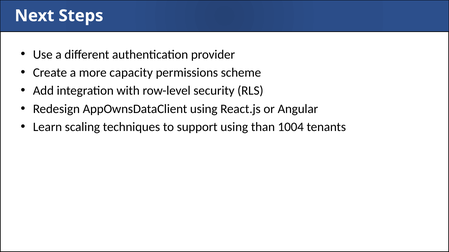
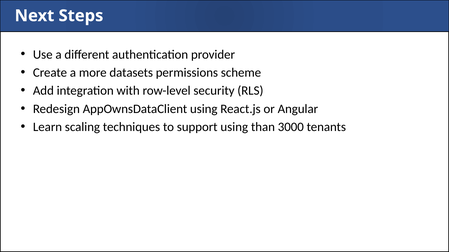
capacity: capacity -> datasets
1004: 1004 -> 3000
